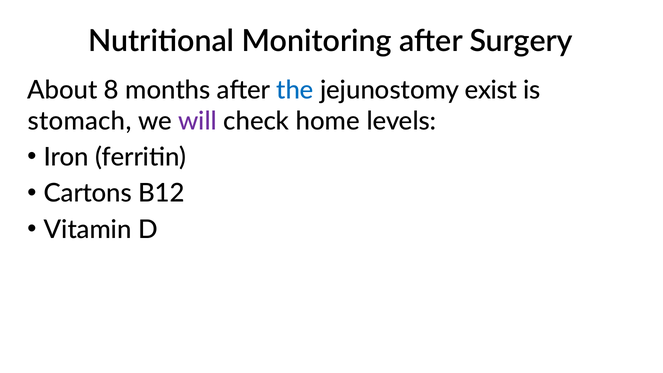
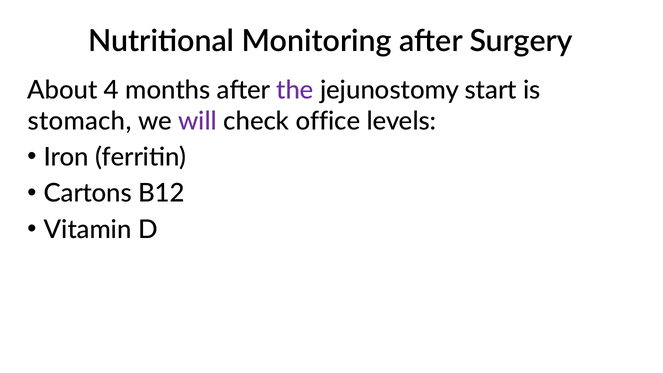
8: 8 -> 4
the colour: blue -> purple
exist: exist -> start
home: home -> office
